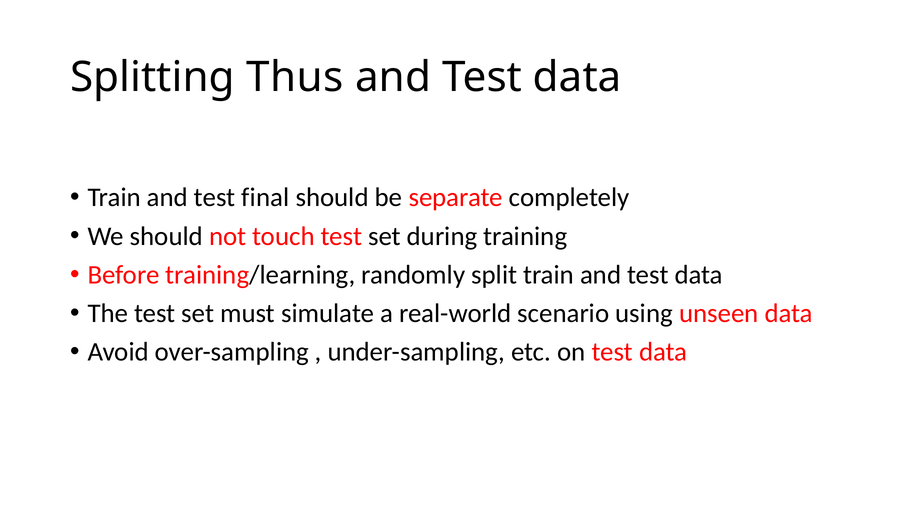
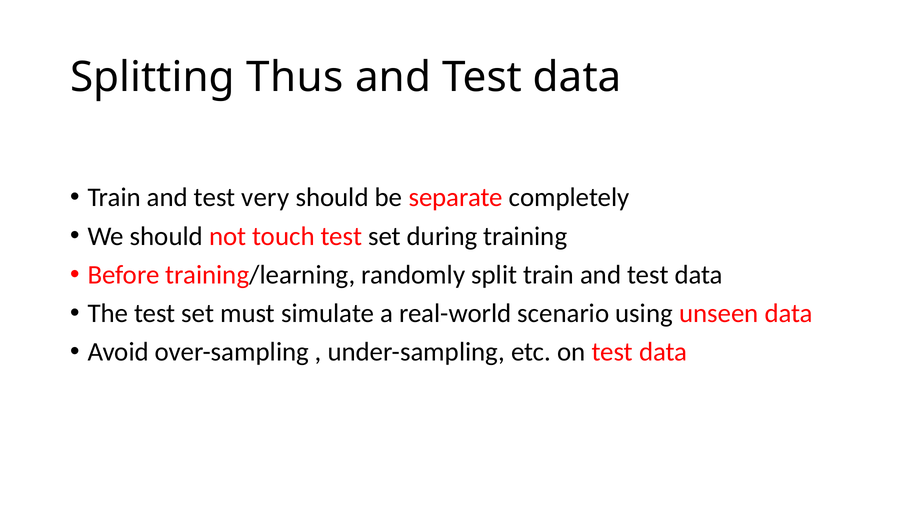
final: final -> very
